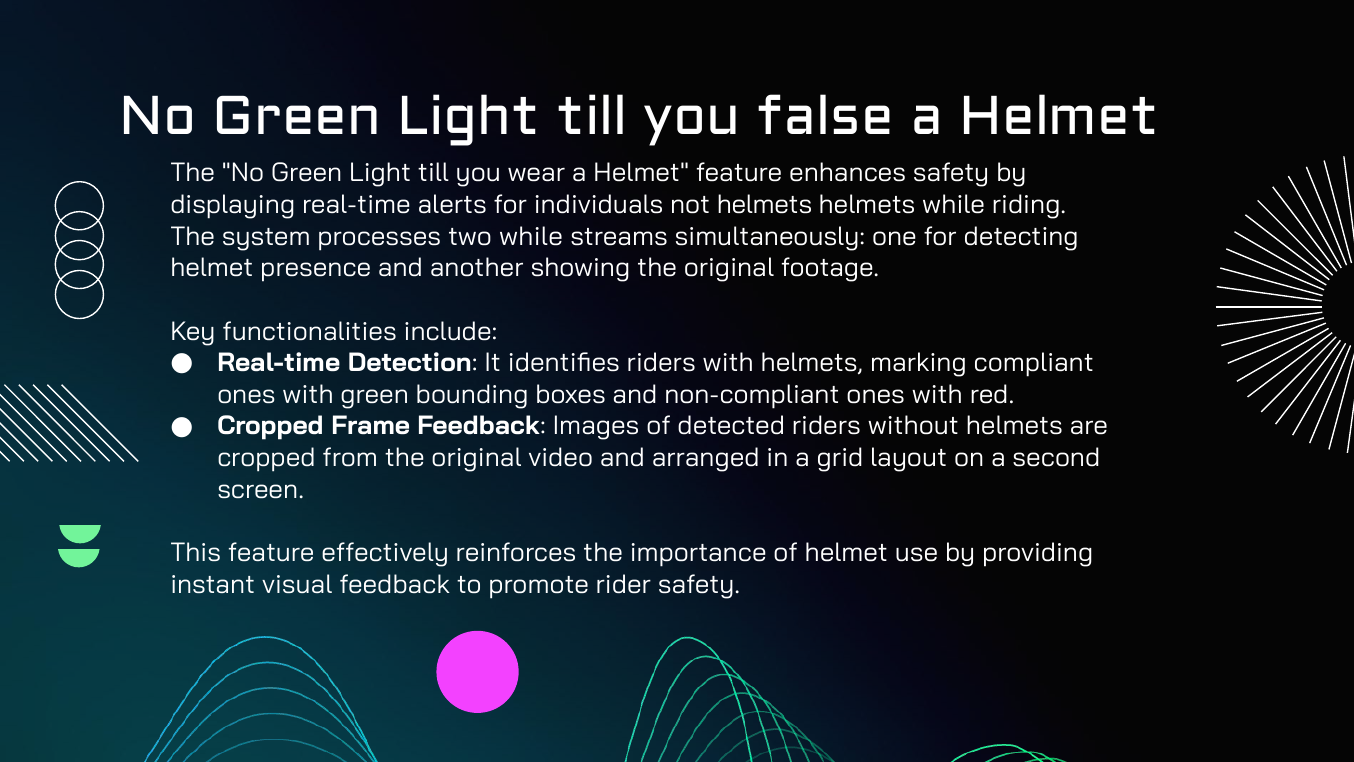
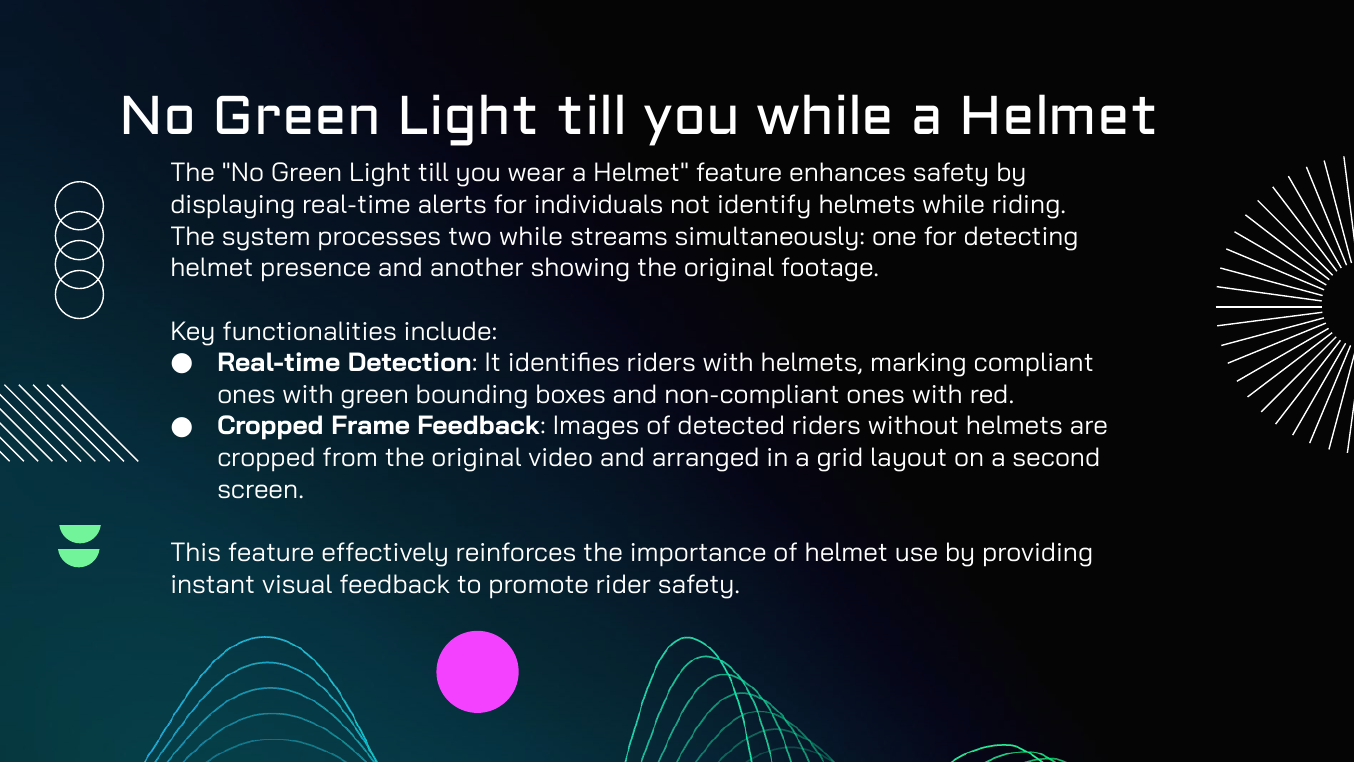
you false: false -> while
not helmets: helmets -> identify
